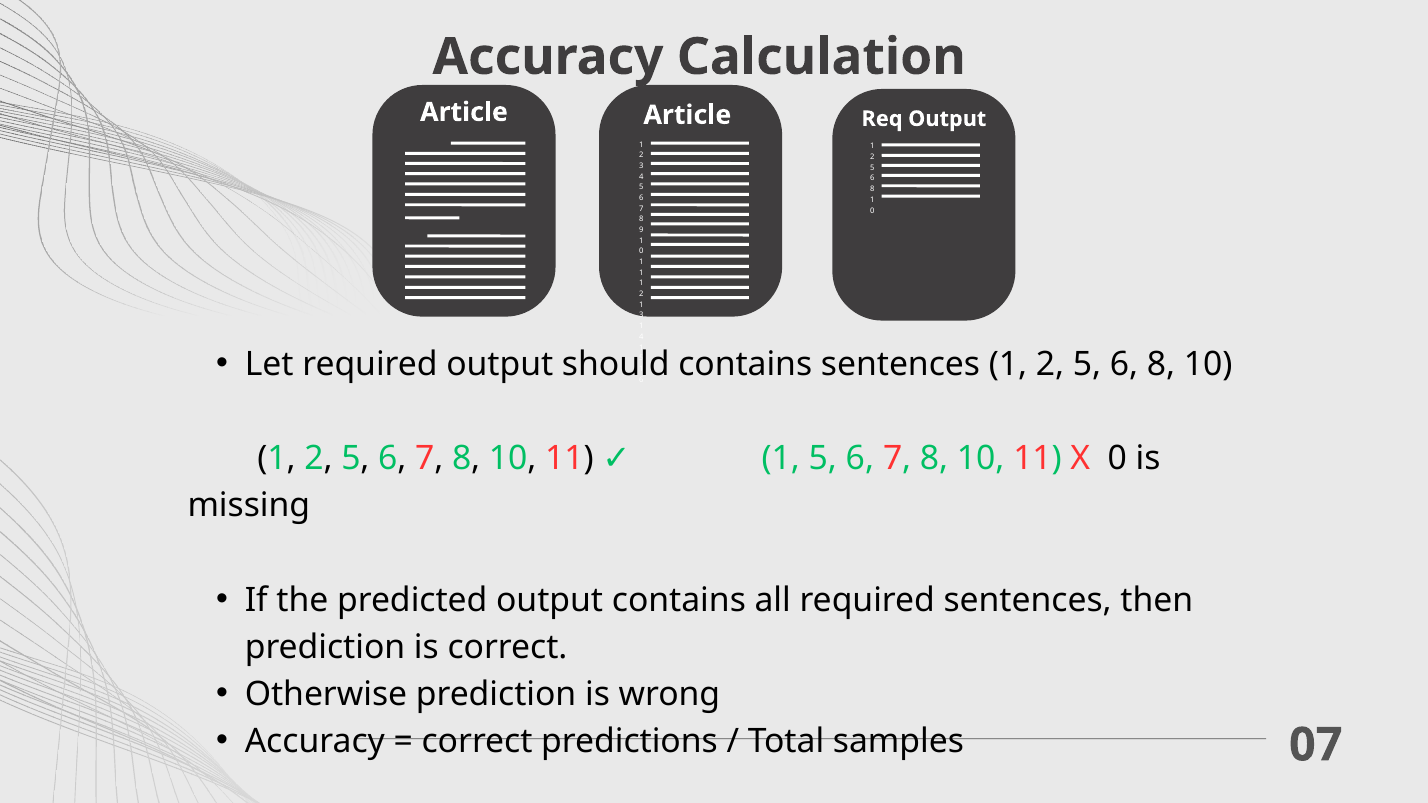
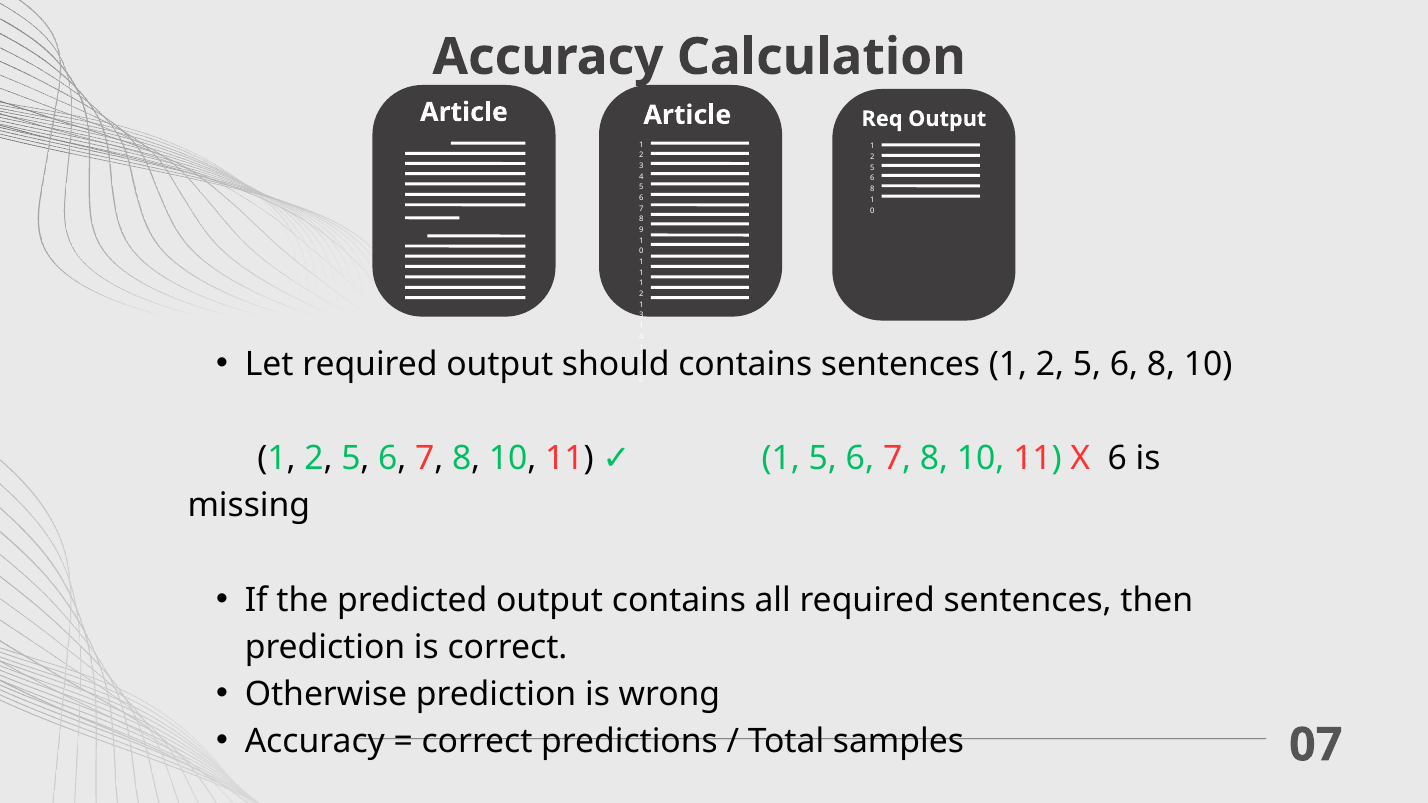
X 0: 0 -> 6
